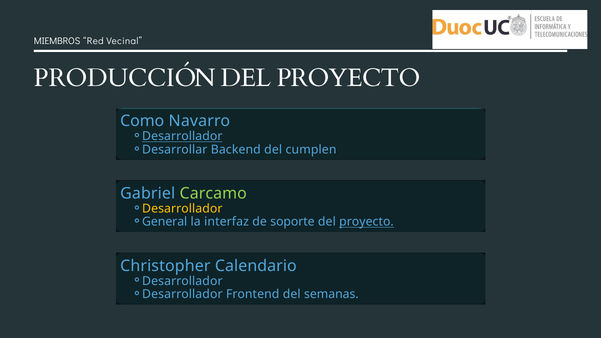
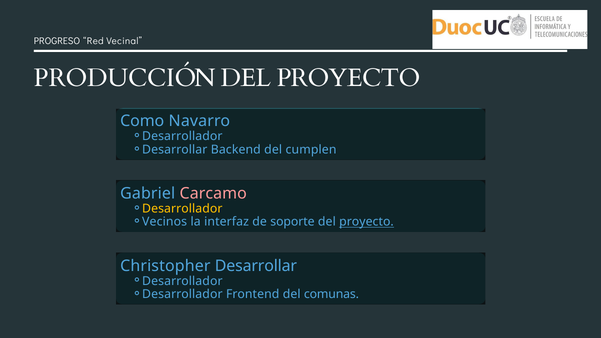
MIEMBROS: MIEMBROS -> PROGRESO
Desarrollador at (182, 136) underline: present -> none
Carcamo colour: light green -> pink
General: General -> Vecinos
Christopher Calendario: Calendario -> Desarrollar
semanas: semanas -> comunas
